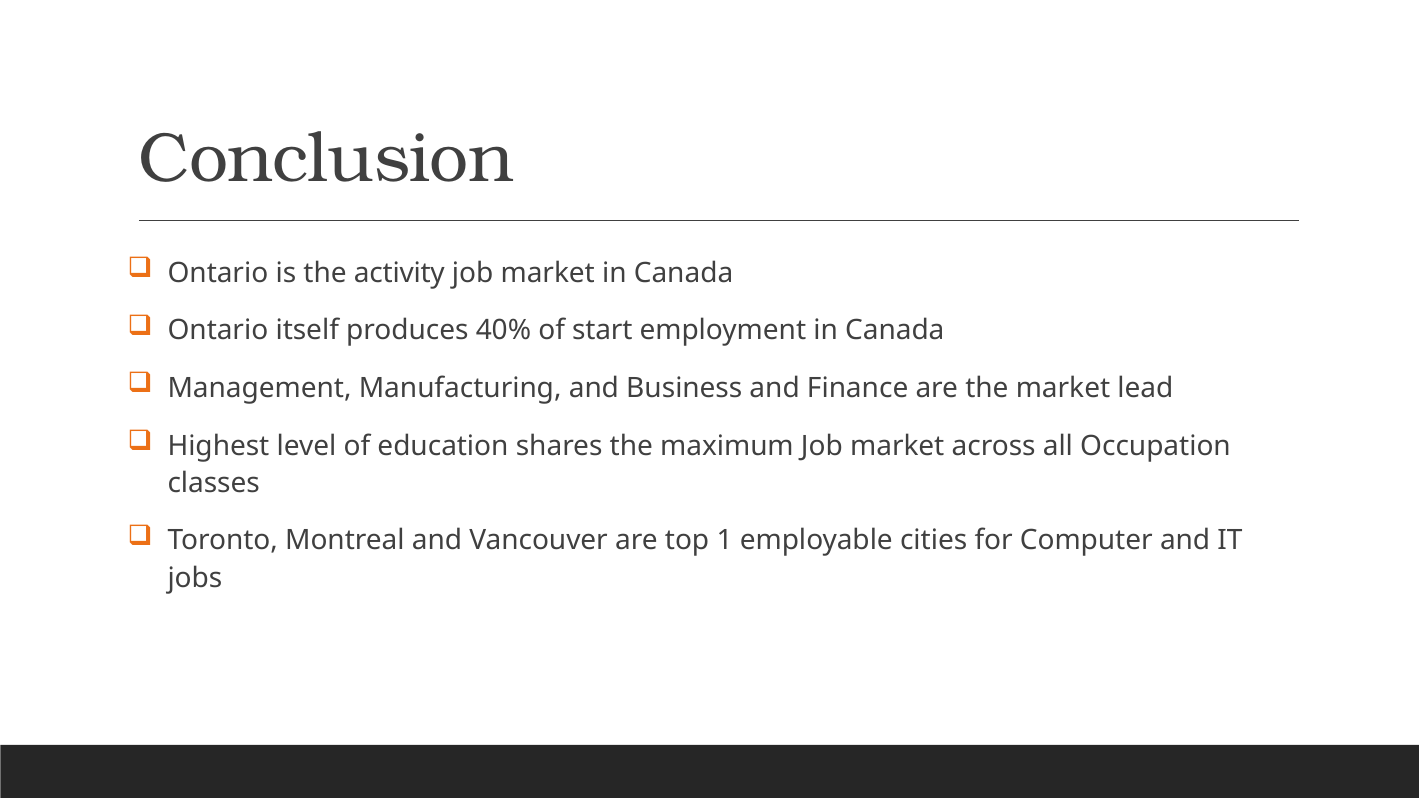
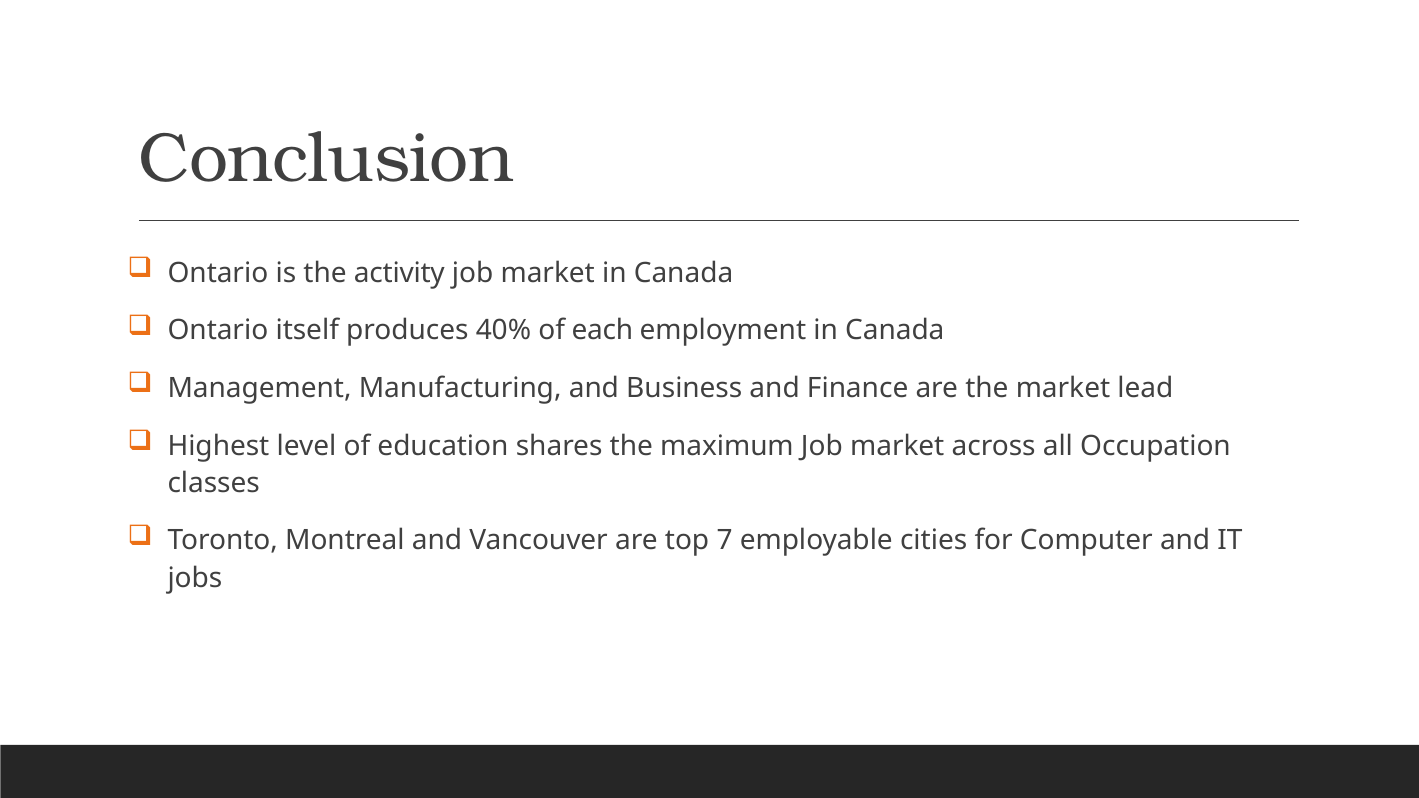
start: start -> each
1: 1 -> 7
